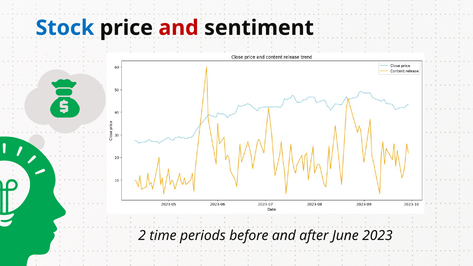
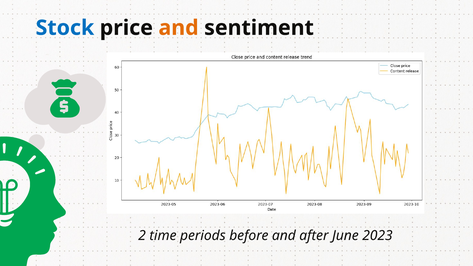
and at (179, 28) colour: red -> orange
